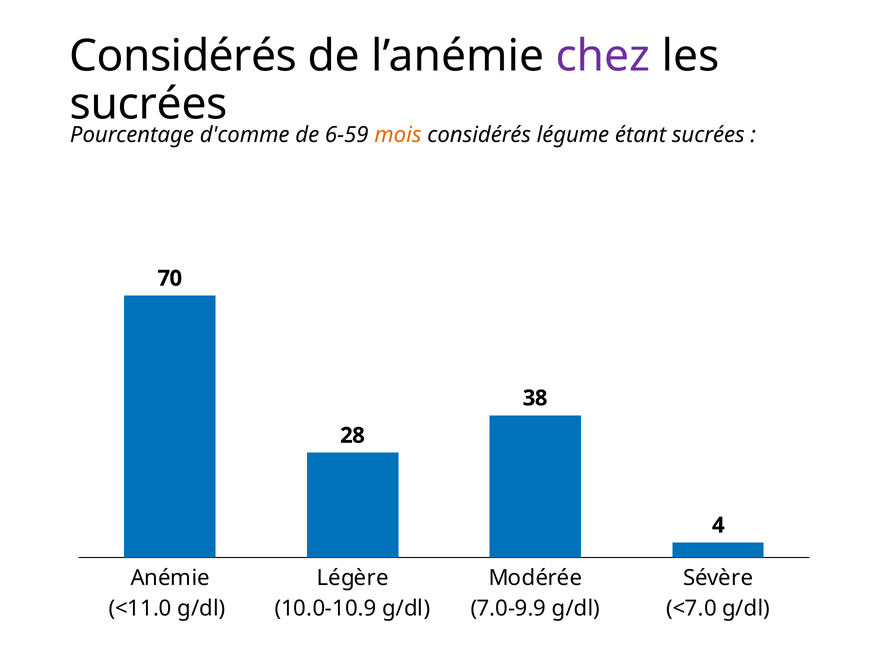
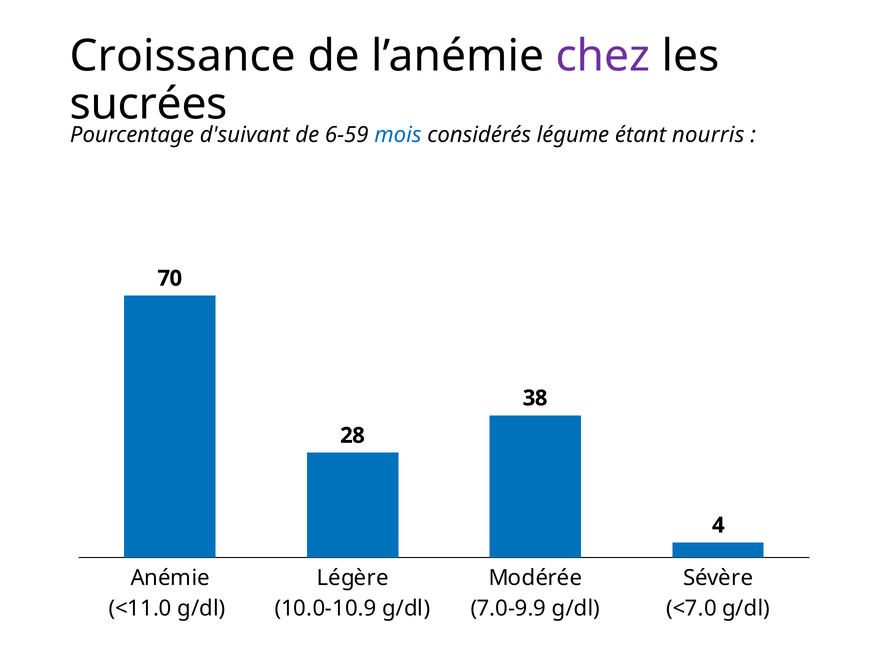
Considérés at (183, 56): Considérés -> Croissance
d'comme: d'comme -> d'suivant
mois colour: orange -> blue
étant sucrées: sucrées -> nourris
